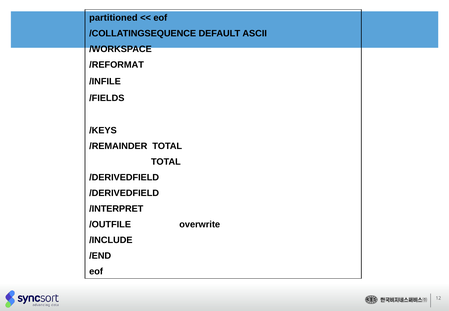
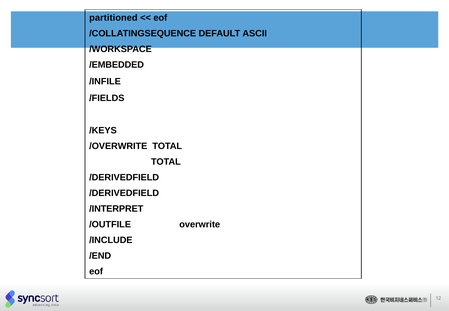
/REFORMAT: /REFORMAT -> /EMBEDDED
/REMAINDER: /REMAINDER -> /OVERWRITE
